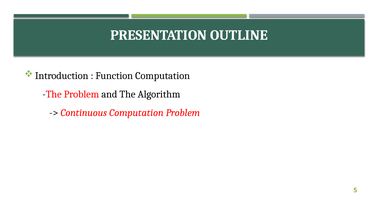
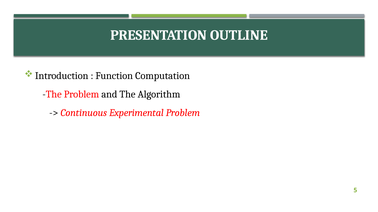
Continuous Computation: Computation -> Experimental
